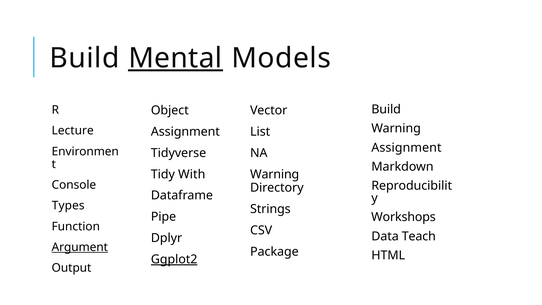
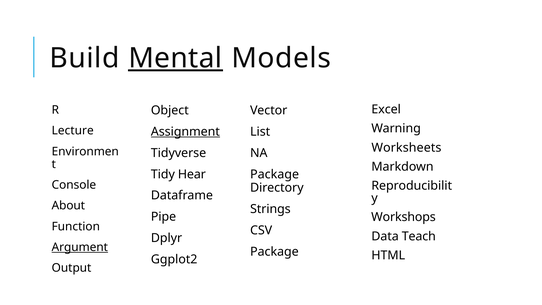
Build at (386, 109): Build -> Excel
Assignment at (185, 132) underline: none -> present
Assignment at (406, 148): Assignment -> Worksheets
With: With -> Hear
Warning at (275, 174): Warning -> Package
Types: Types -> About
Ggplot2 underline: present -> none
